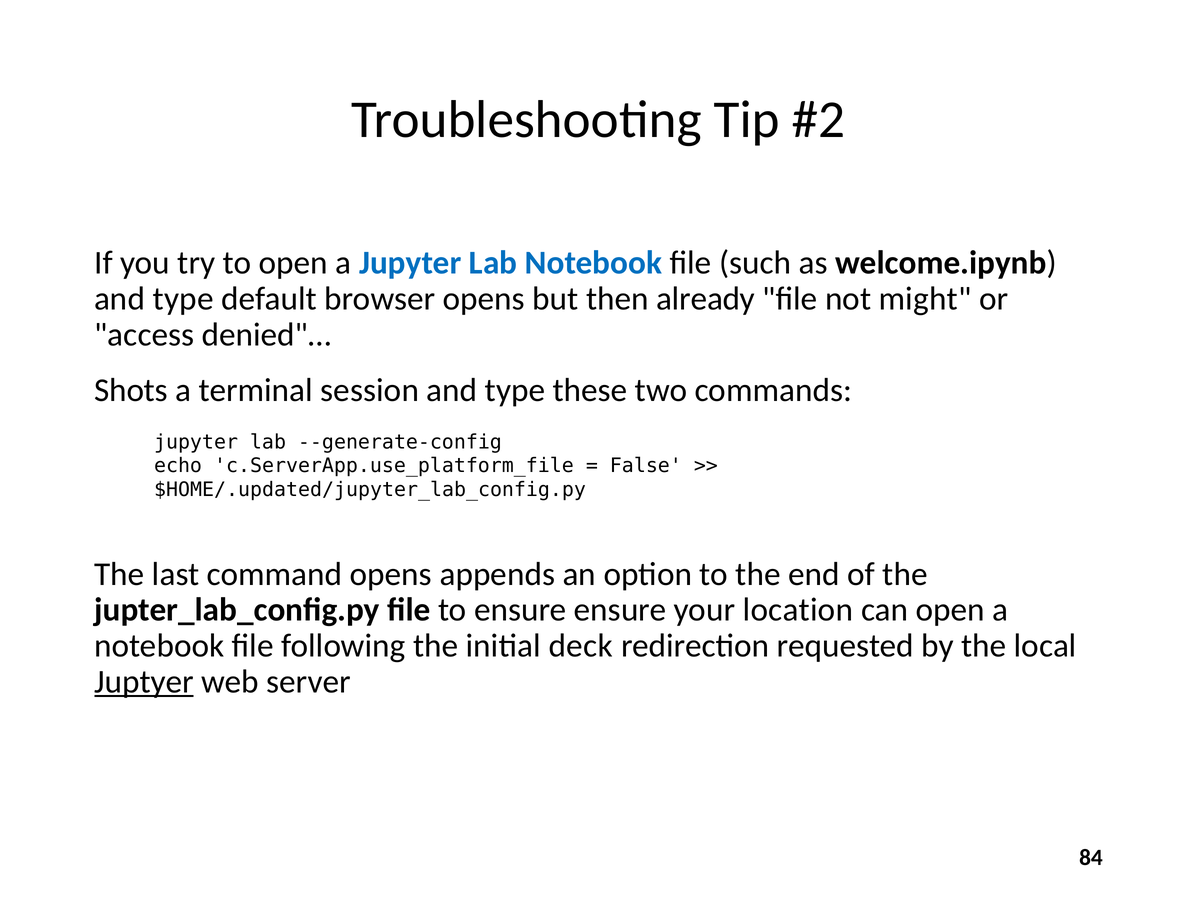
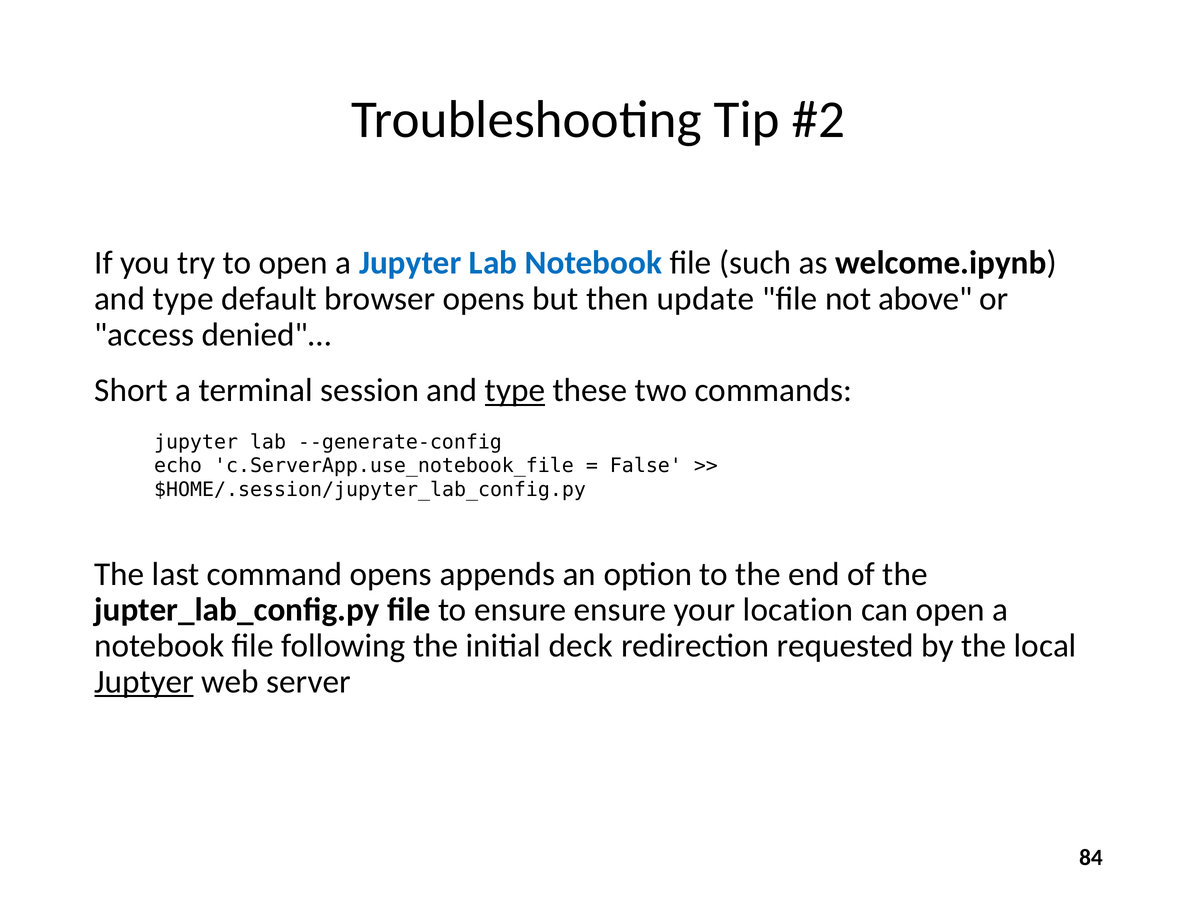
already: already -> update
might: might -> above
Shots: Shots -> Short
type at (515, 390) underline: none -> present
c.ServerApp.use_platform_file: c.ServerApp.use_platform_file -> c.ServerApp.use_notebook_file
$HOME/.updated/jupyter_lab_config.py: $HOME/.updated/jupyter_lab_config.py -> $HOME/.session/jupyter_lab_config.py
